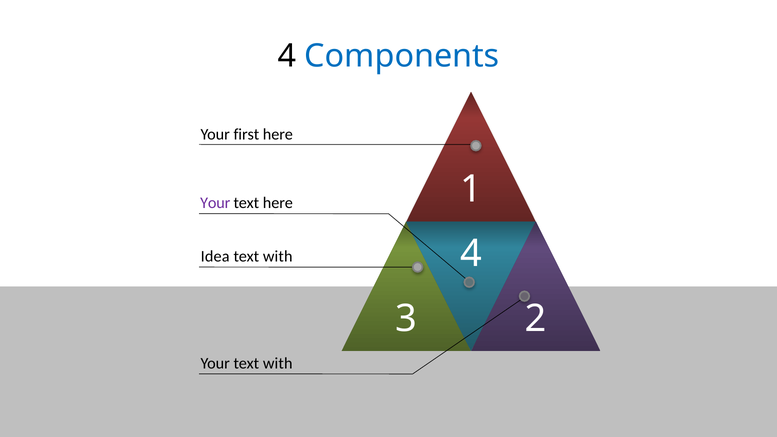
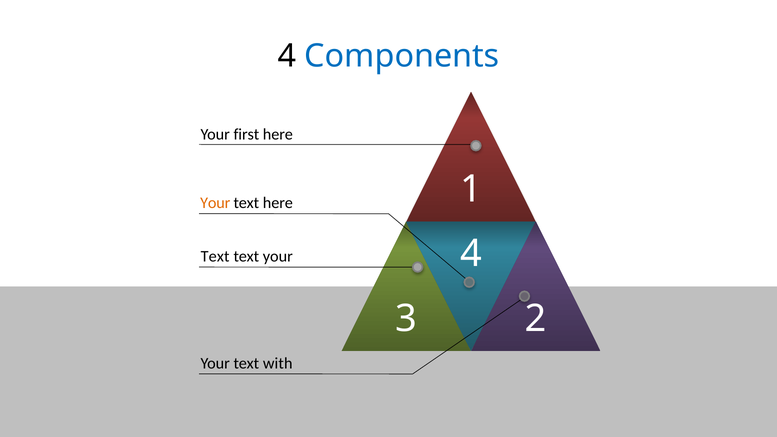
Your at (215, 203) colour: purple -> orange
Idea at (215, 257): Idea -> Text
with at (278, 257): with -> your
